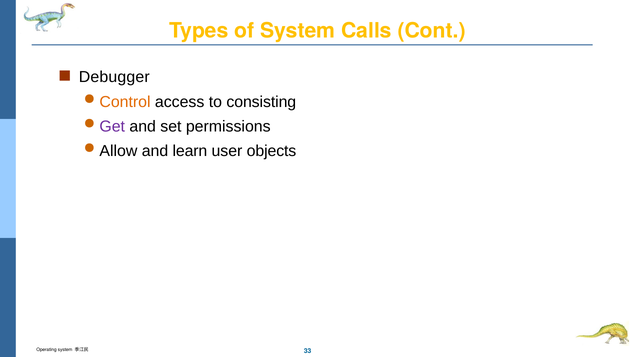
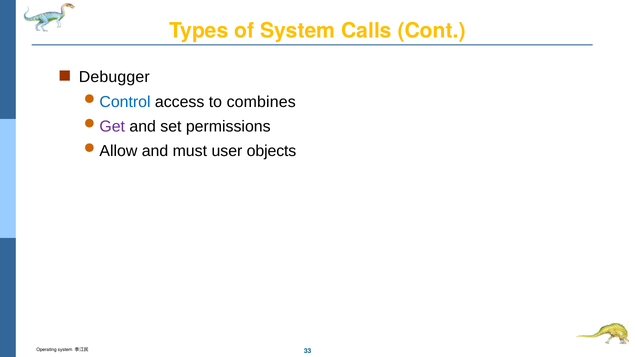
Control colour: orange -> blue
consisting: consisting -> combines
learn: learn -> must
